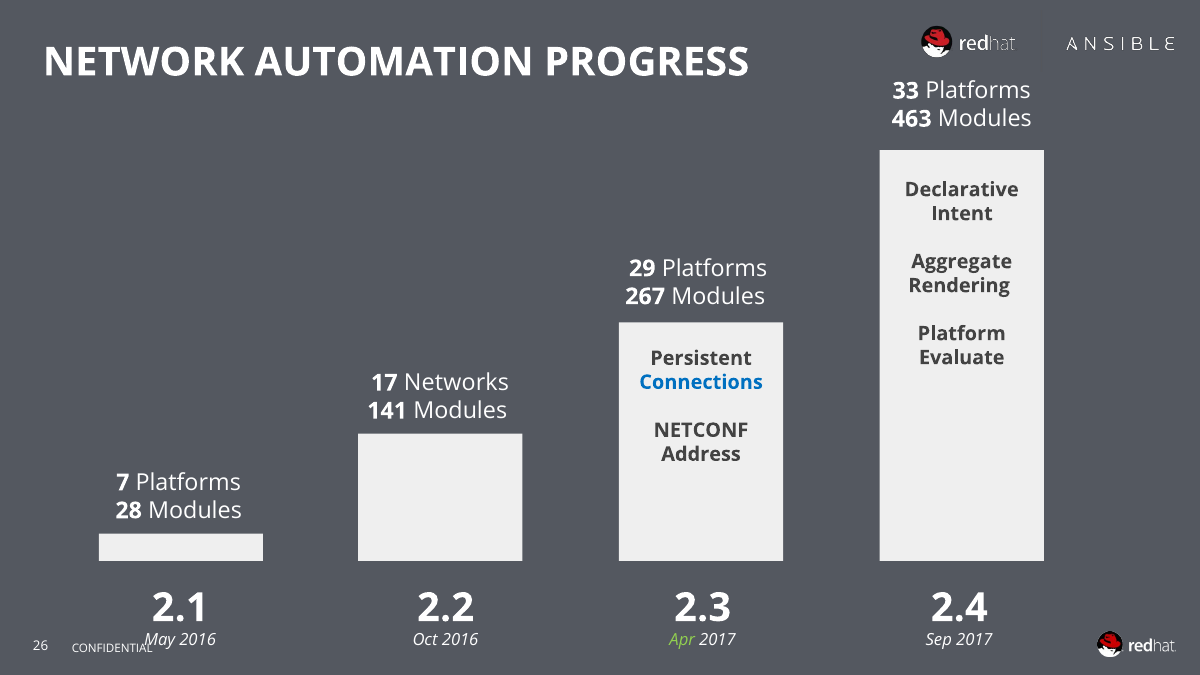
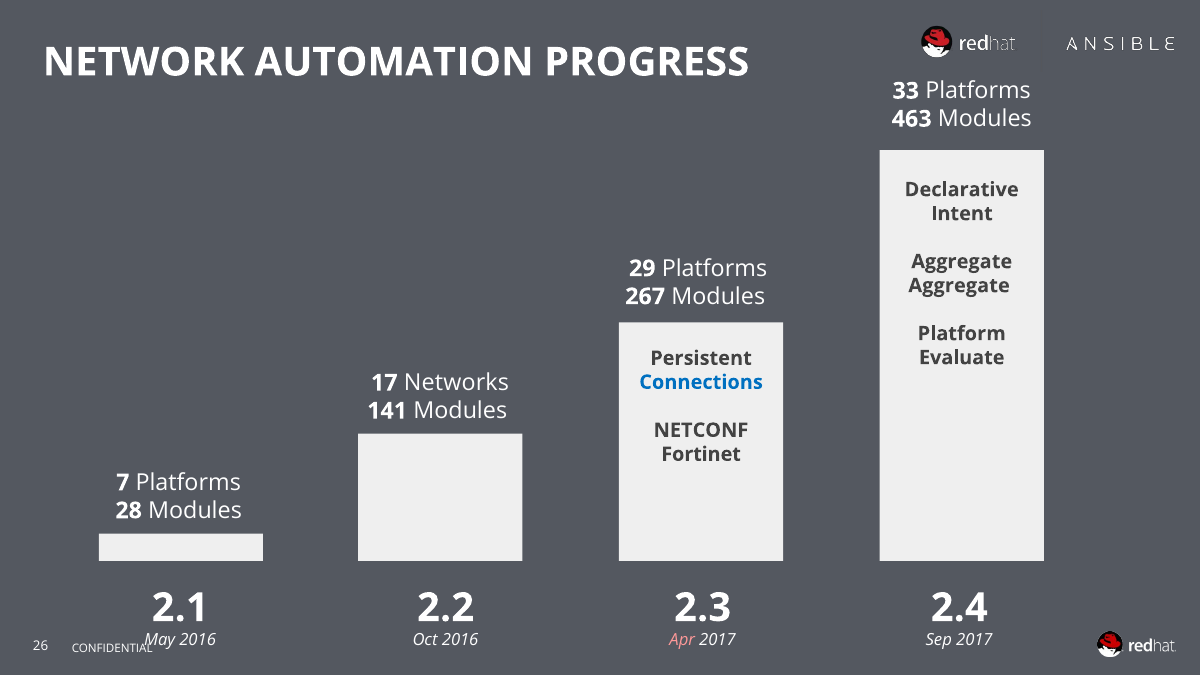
Rendering at (959, 286): Rendering -> Aggregate
Address: Address -> Fortinet
Apr colour: light green -> pink
